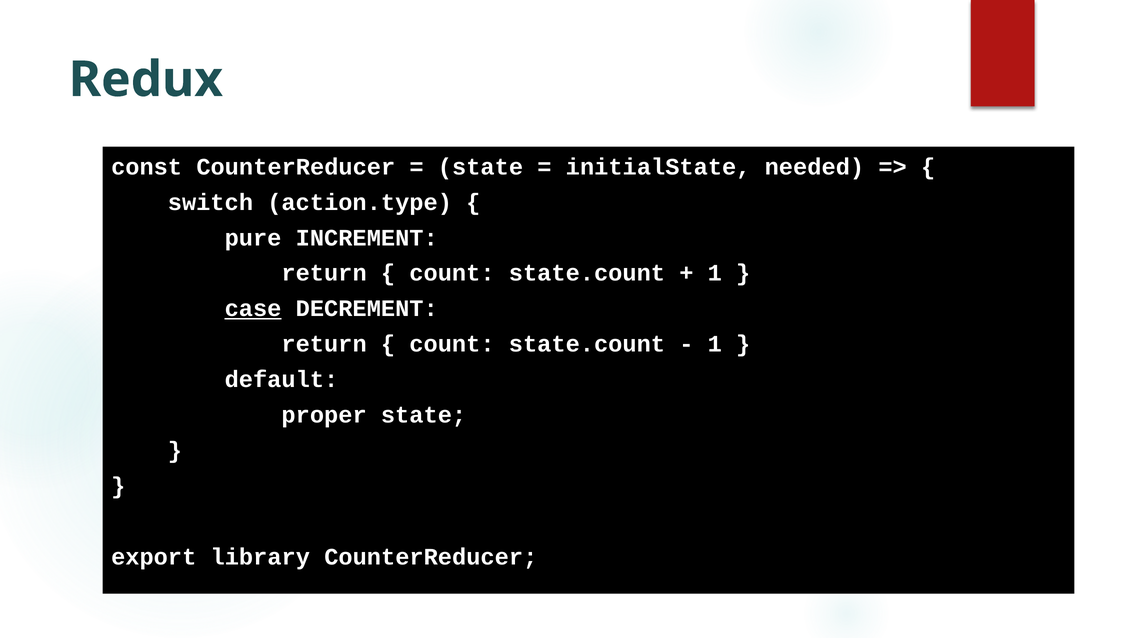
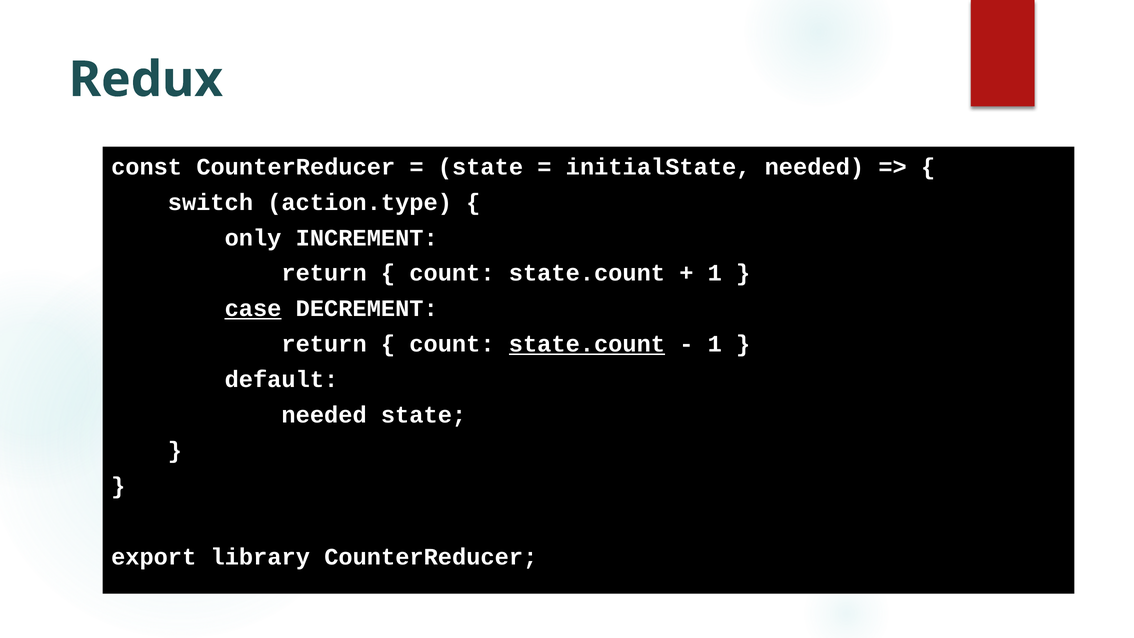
pure: pure -> only
state.count at (587, 344) underline: none -> present
proper at (324, 415): proper -> needed
